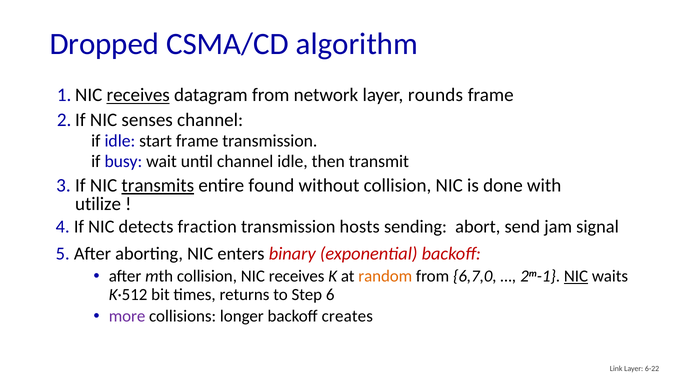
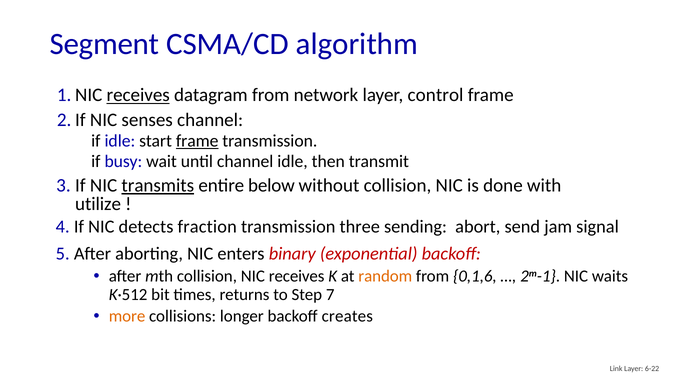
Dropped: Dropped -> Segment
rounds: rounds -> control
frame at (197, 141) underline: none -> present
found: found -> below
hosts: hosts -> three
6,7,0: 6,7,0 -> 0,1,6
NIC at (576, 276) underline: present -> none
6: 6 -> 7
more colour: purple -> orange
